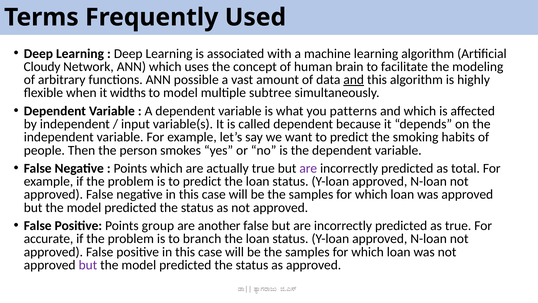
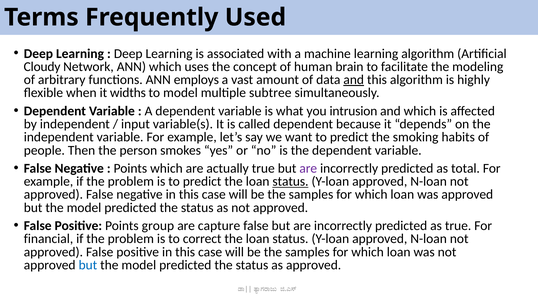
possible: possible -> employs
patterns: patterns -> intrusion
status at (290, 181) underline: none -> present
another: another -> capture
accurate: accurate -> financial
branch: branch -> correct
but at (88, 265) colour: purple -> blue
